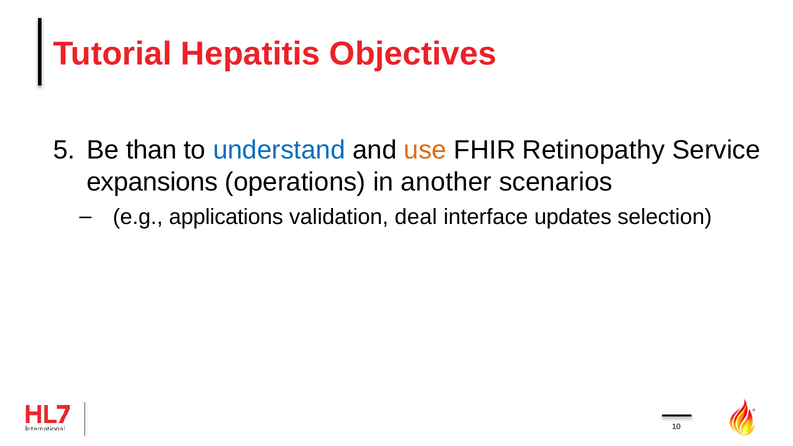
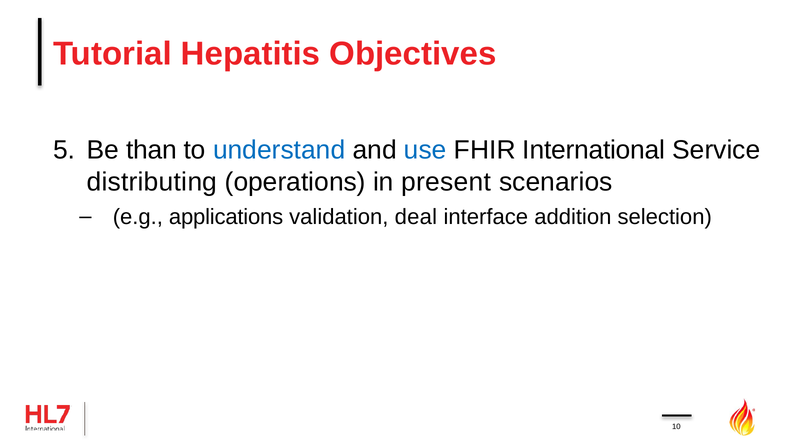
use colour: orange -> blue
Retinopathy: Retinopathy -> International
expansions: expansions -> distributing
another: another -> present
updates: updates -> addition
